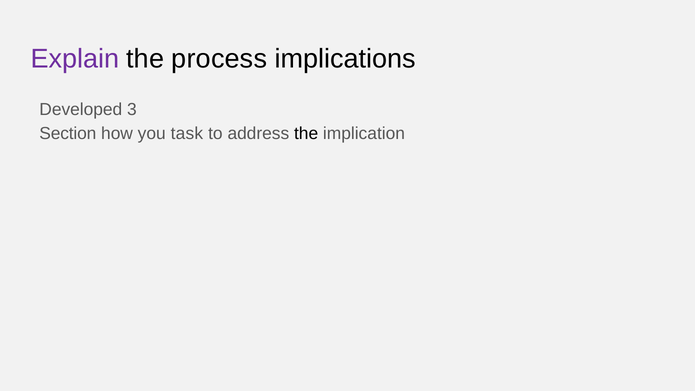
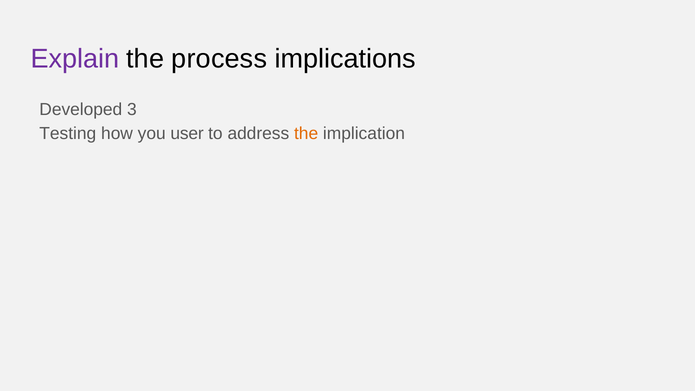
Section: Section -> Testing
task: task -> user
the at (306, 133) colour: black -> orange
